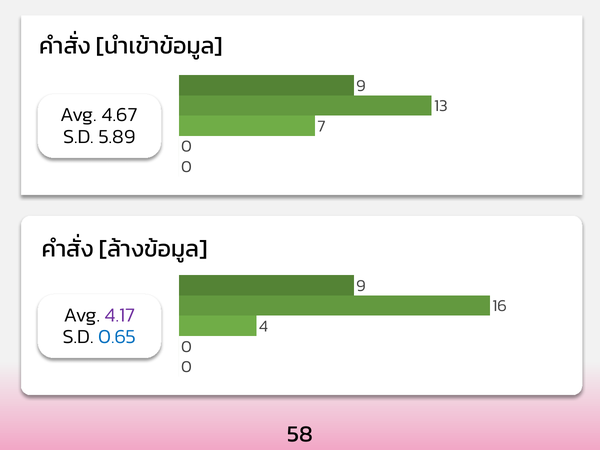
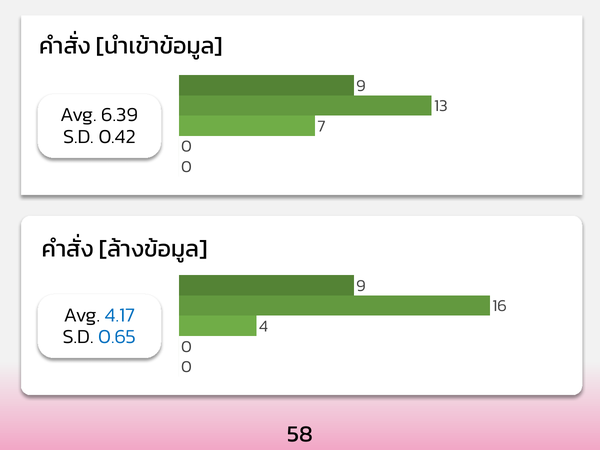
4.67: 4.67 -> 6.39
5.89: 5.89 -> 0.42
4.17 colour: purple -> blue
